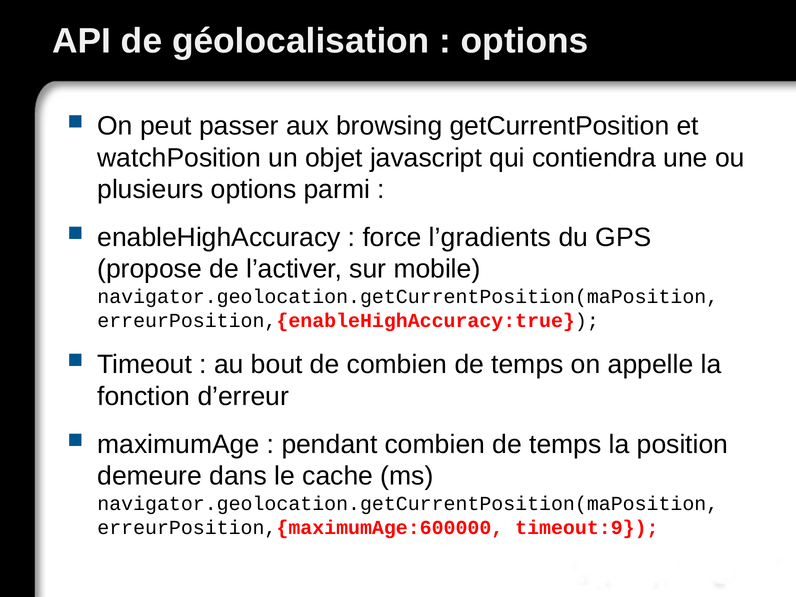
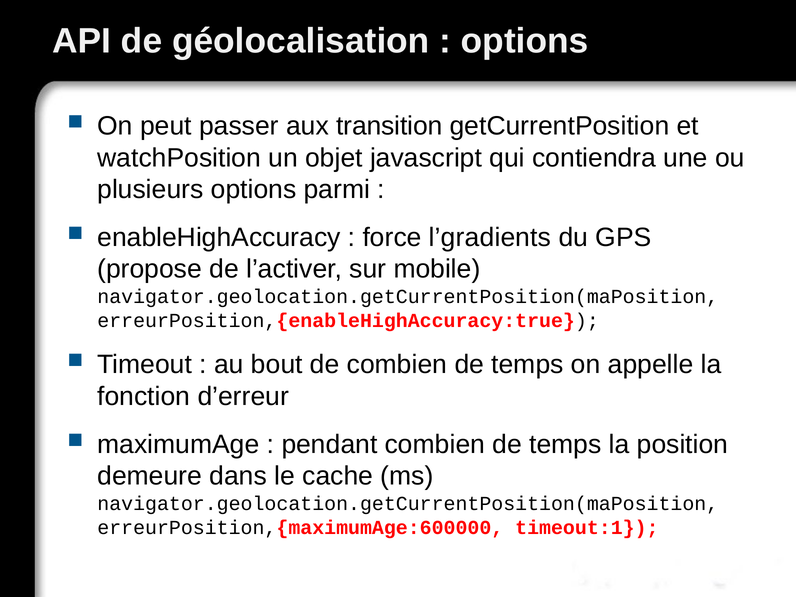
browsing: browsing -> transition
timeout:9: timeout:9 -> timeout:1
